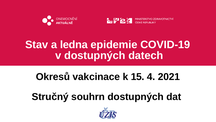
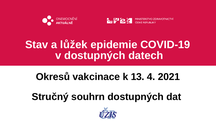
ledna: ledna -> lůžek
15: 15 -> 13
